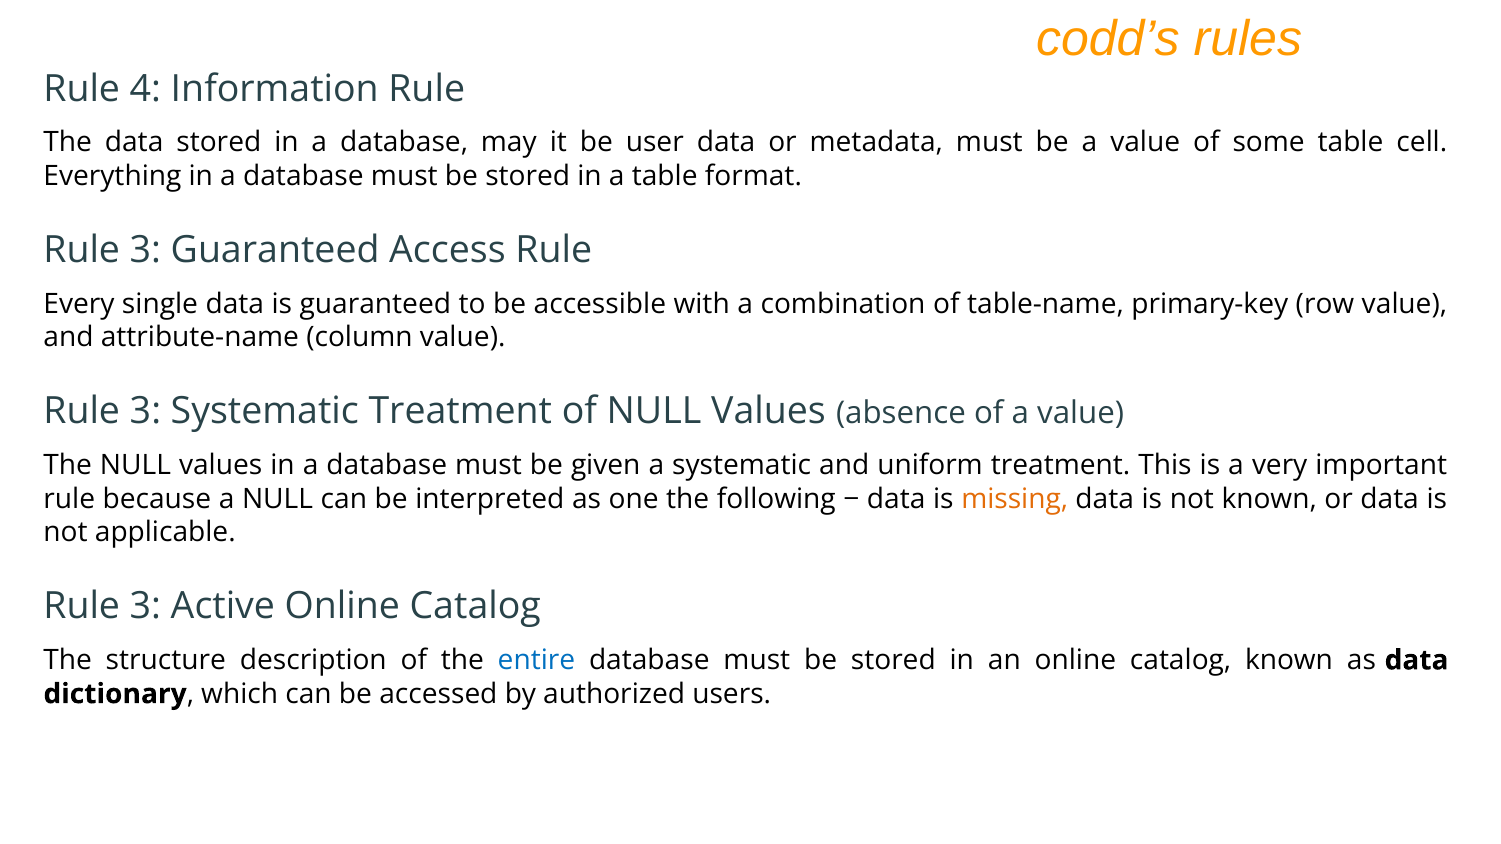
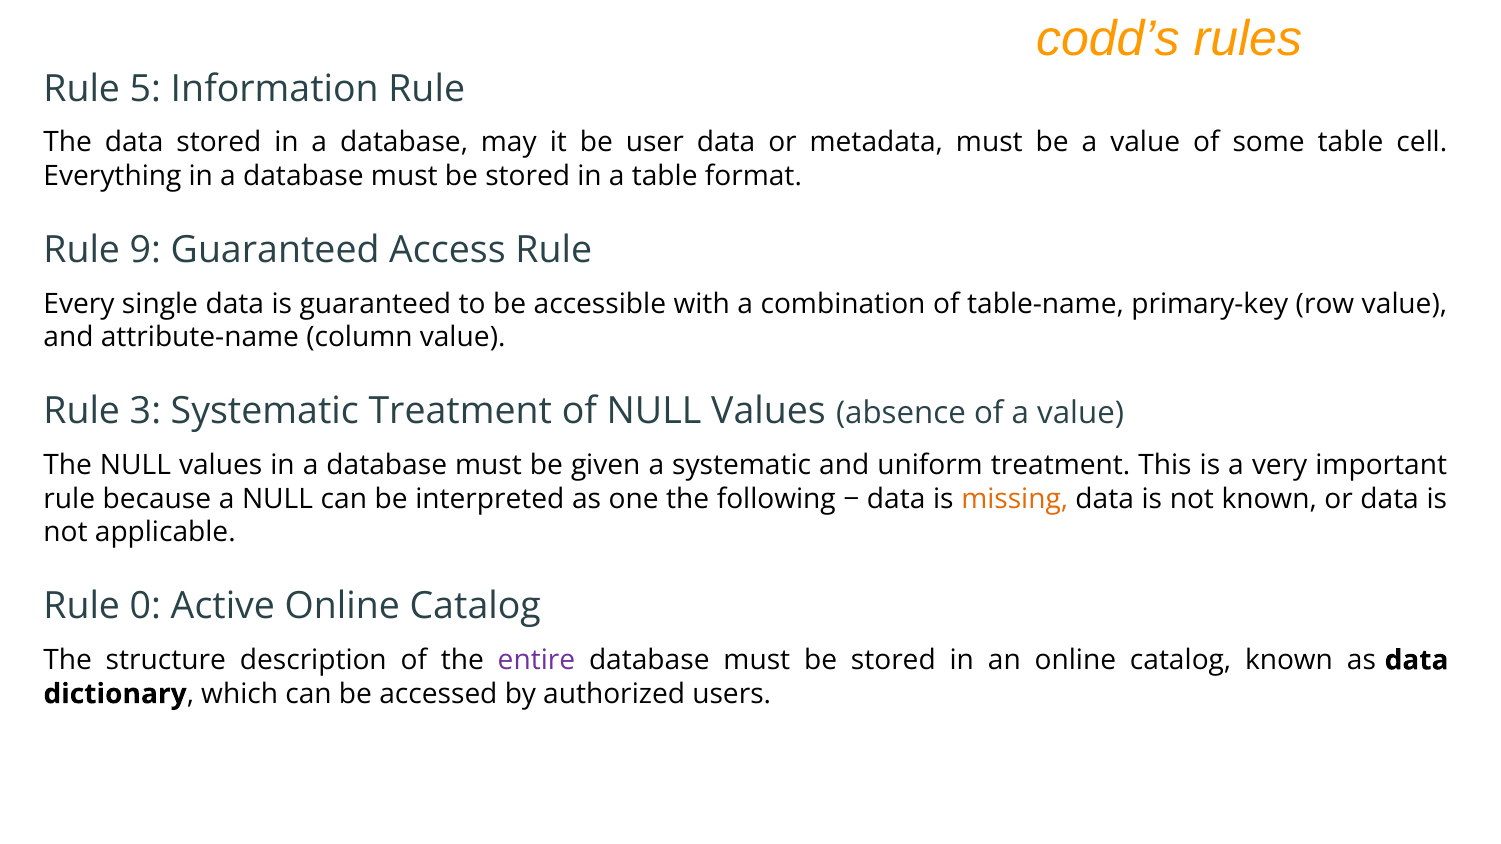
4: 4 -> 5
3 at (145, 250): 3 -> 9
3 at (145, 607): 3 -> 0
entire colour: blue -> purple
